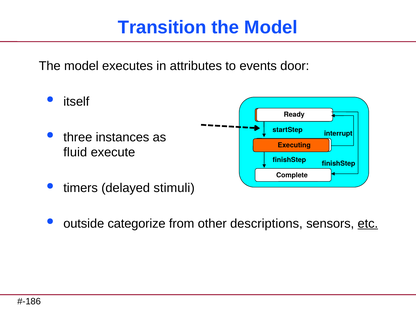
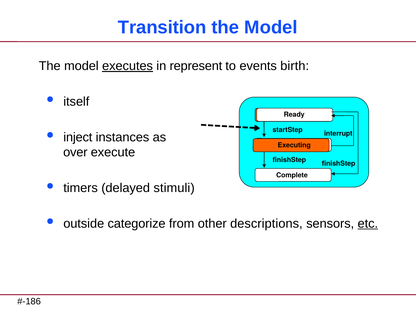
executes underline: none -> present
attributes: attributes -> represent
door: door -> birth
three: three -> inject
fluid: fluid -> over
